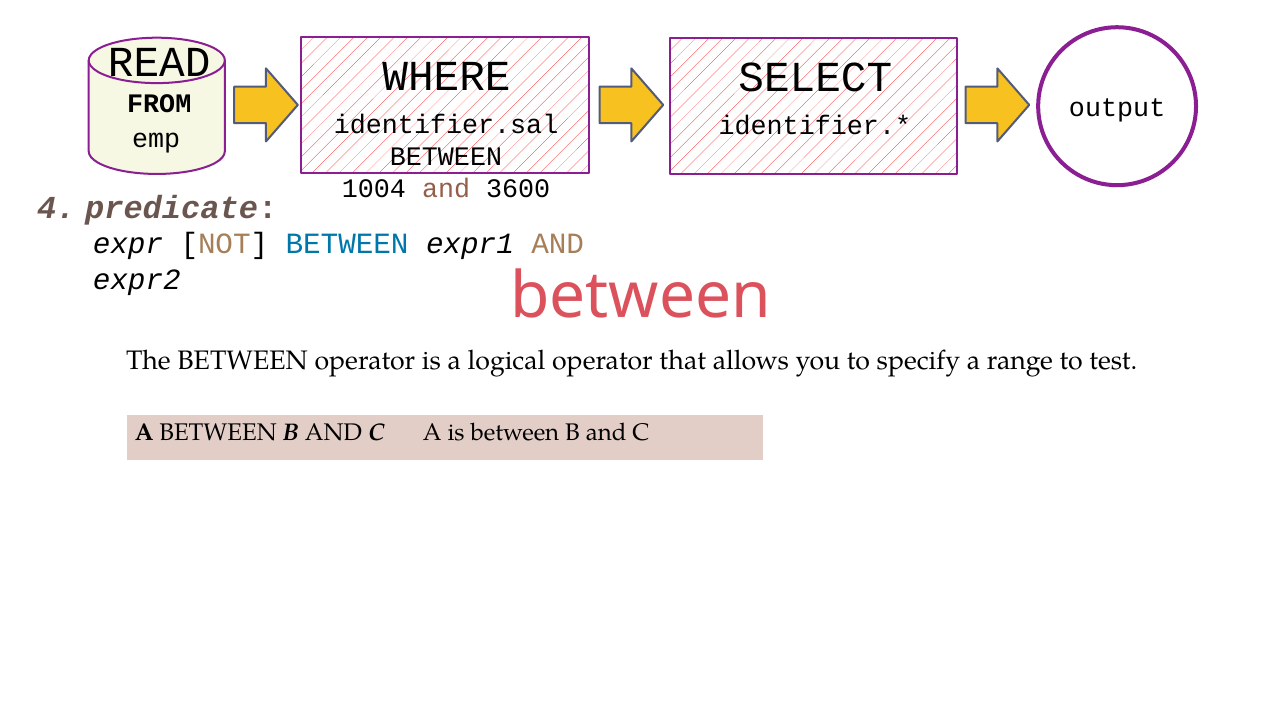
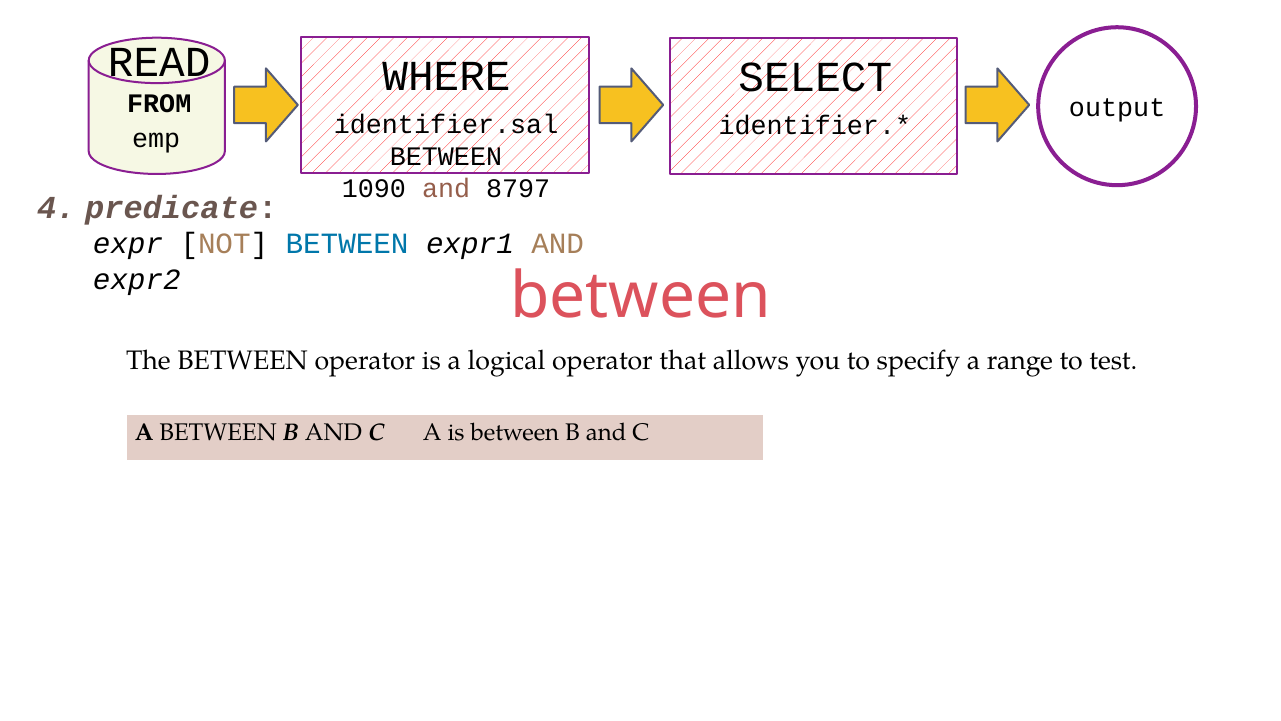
1004: 1004 -> 1090
3600: 3600 -> 8797
